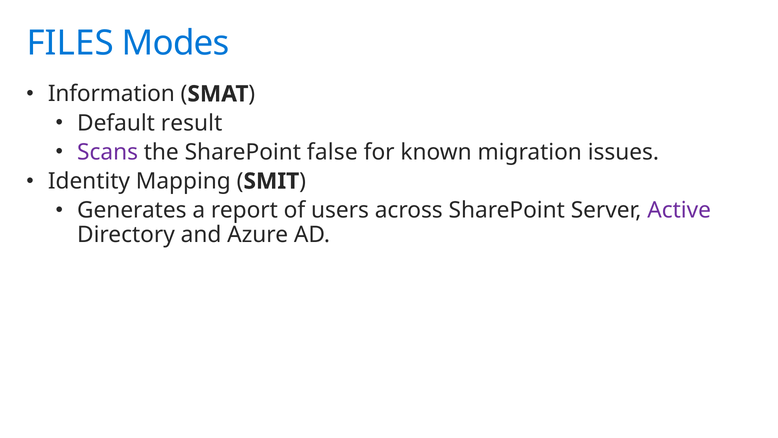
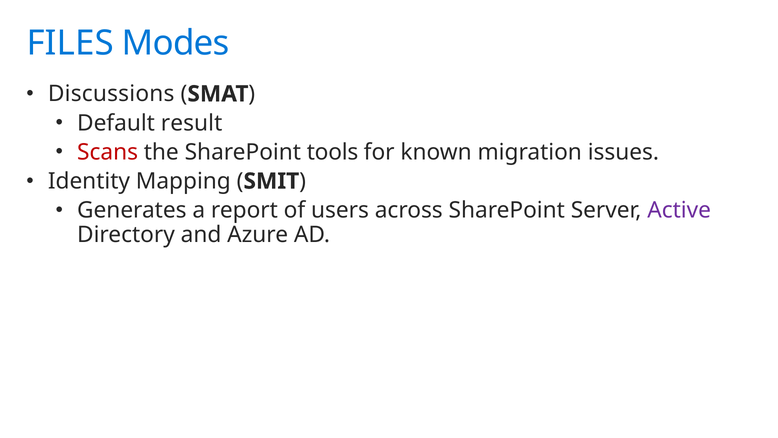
Information: Information -> Discussions
Scans colour: purple -> red
false: false -> tools
